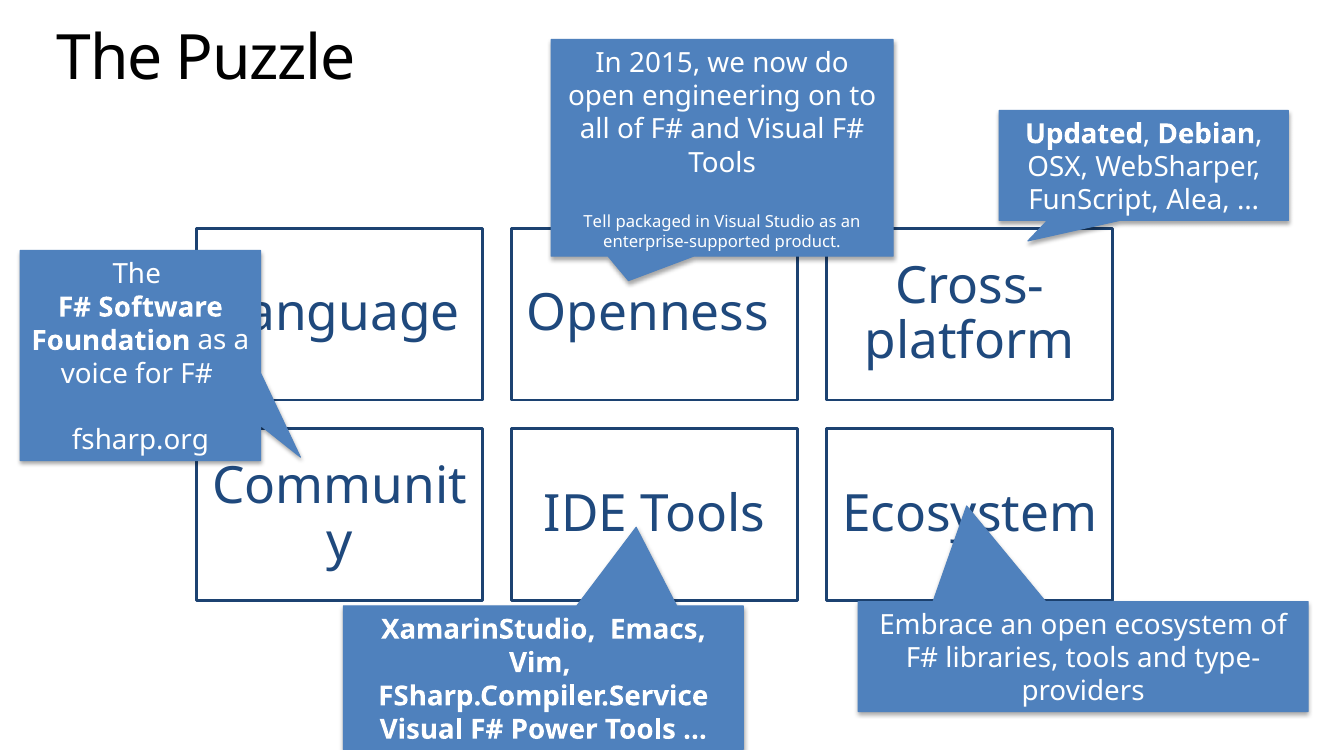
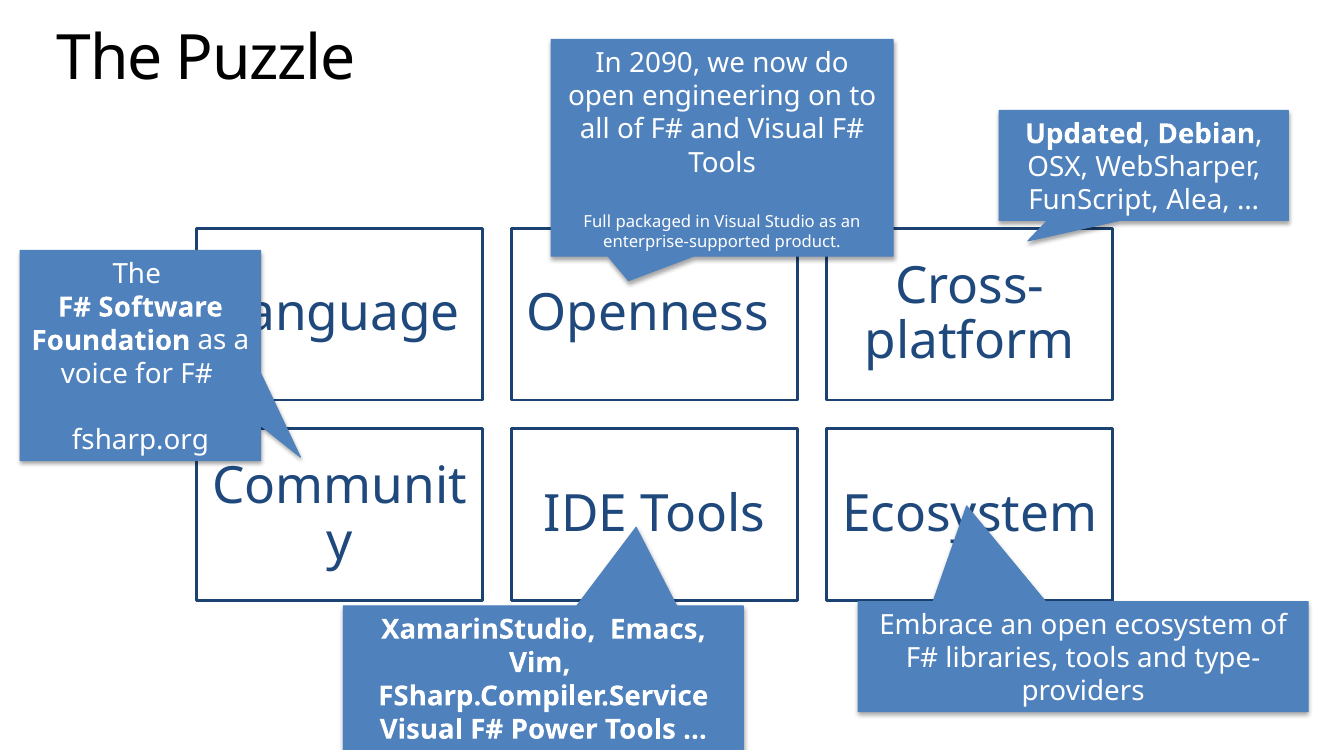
2015: 2015 -> 2090
Tell: Tell -> Full
